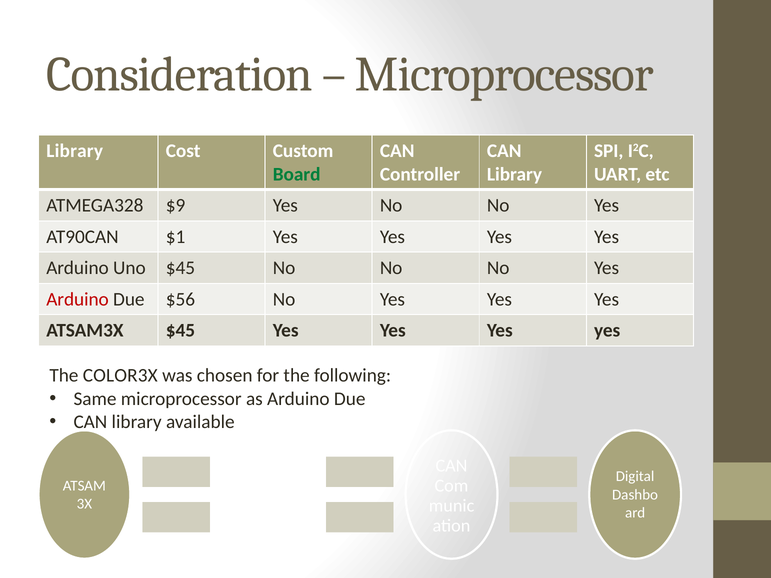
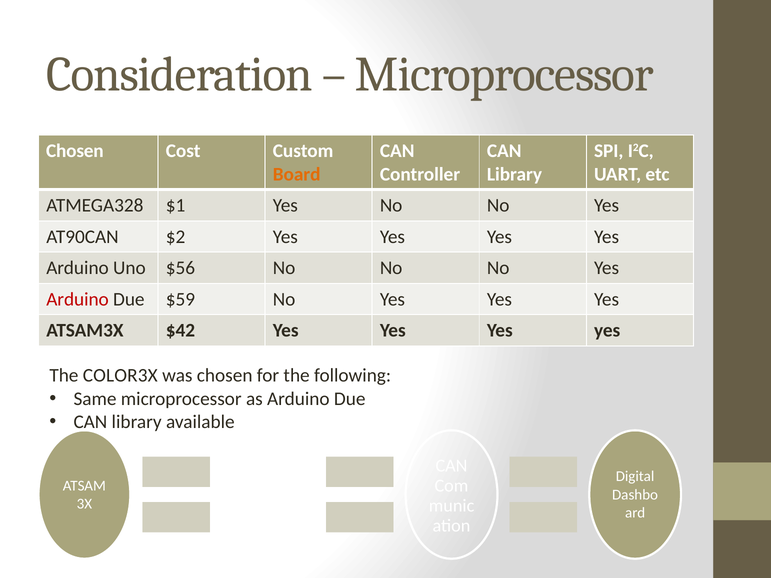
Library at (75, 151): Library -> Chosen
Board colour: green -> orange
$9: $9 -> $1
$1: $1 -> $2
Uno $45: $45 -> $56
$56: $56 -> $59
ATSAM3X $45: $45 -> $42
